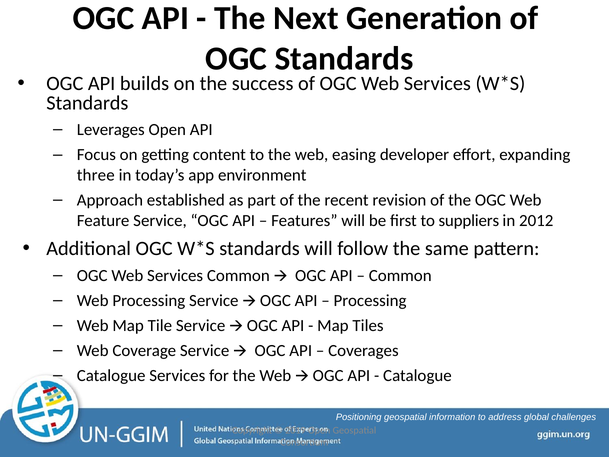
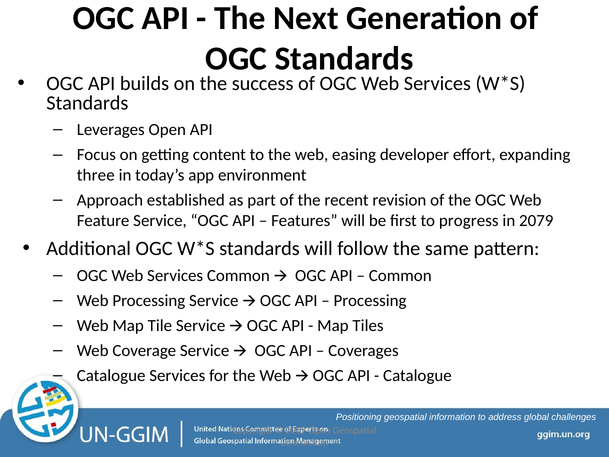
suppliers: suppliers -> progress
2012: 2012 -> 2079
